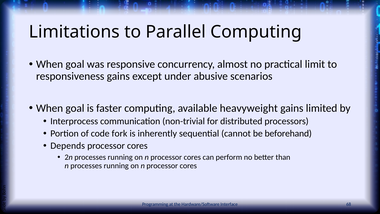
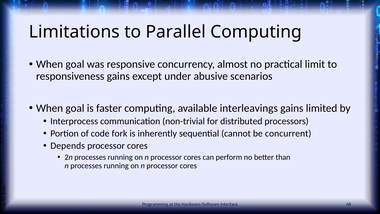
heavyweight: heavyweight -> interleavings
beforehand: beforehand -> concurrent
